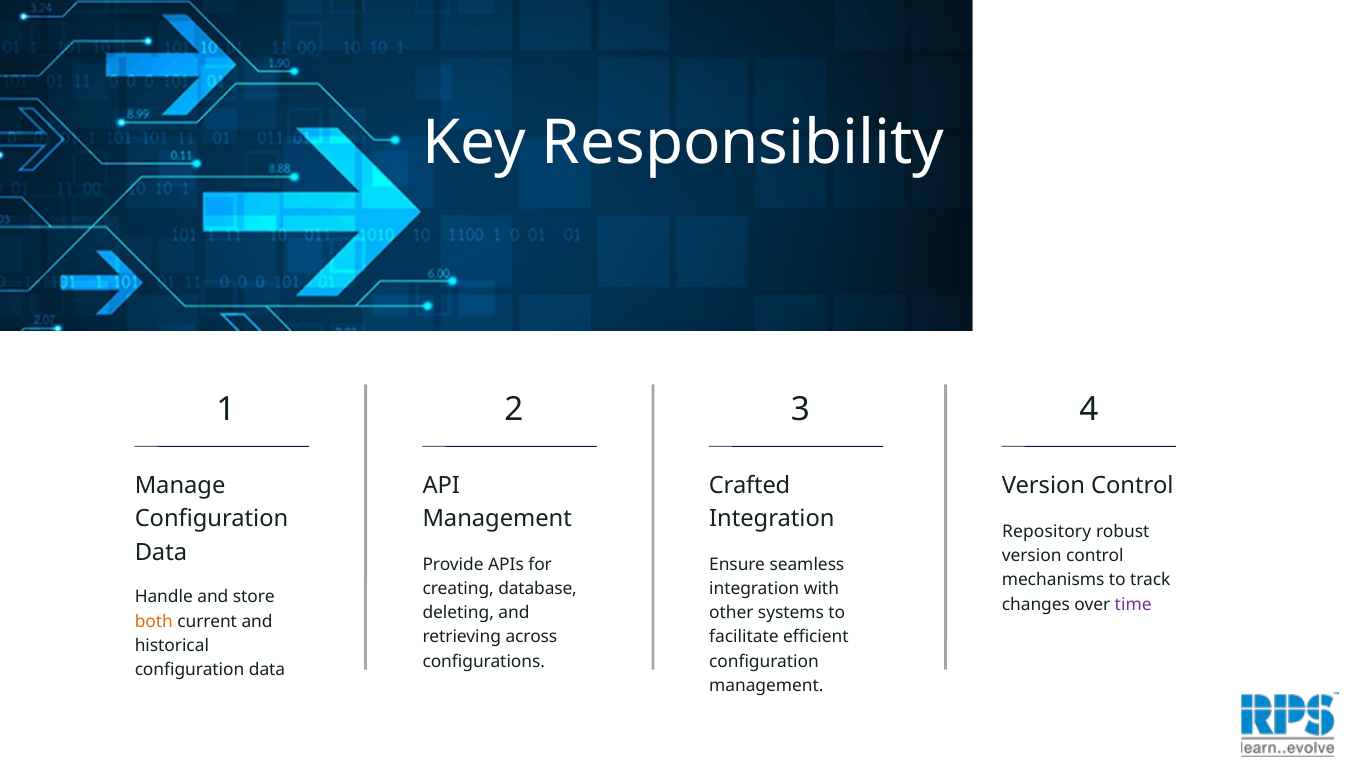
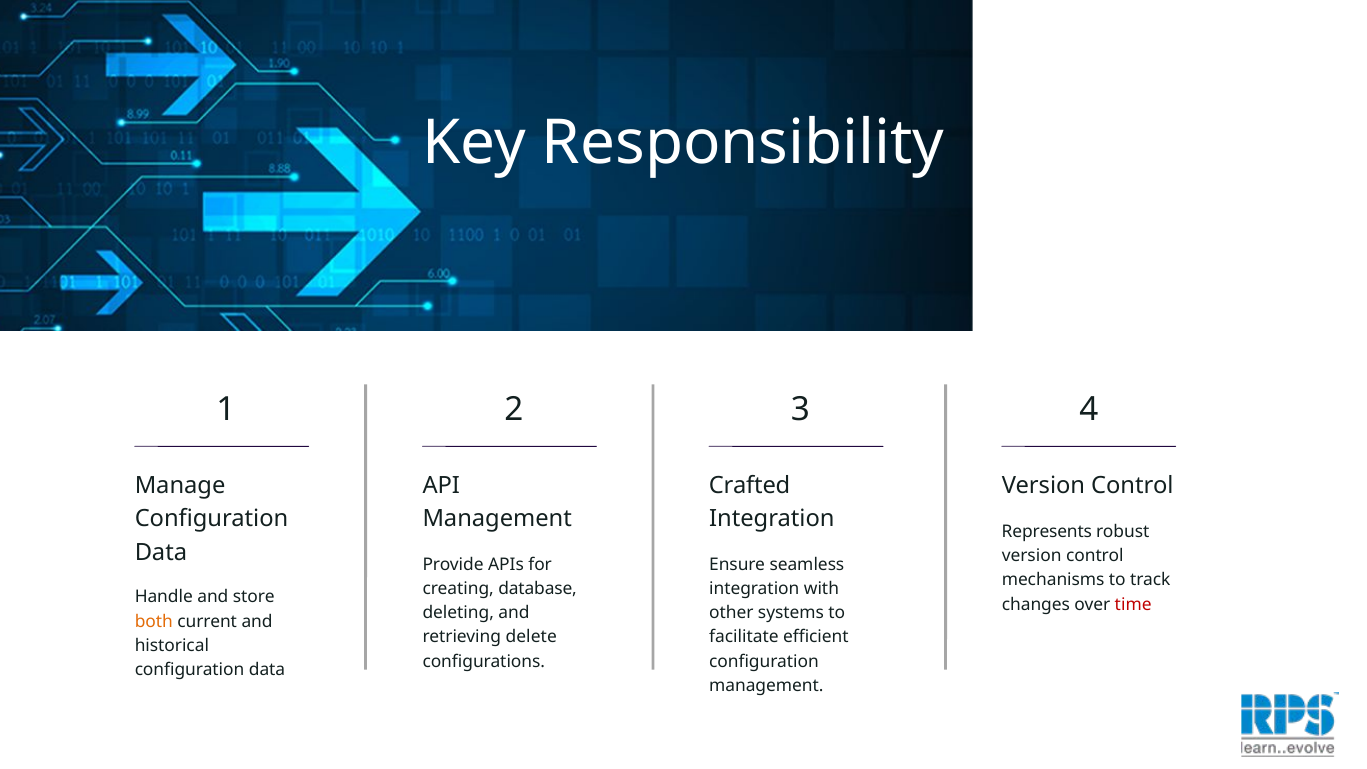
Repository: Repository -> Represents
time colour: purple -> red
across: across -> delete
